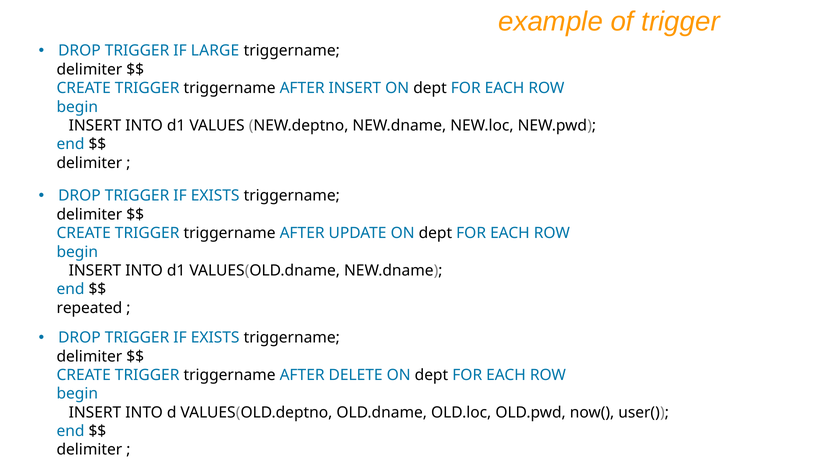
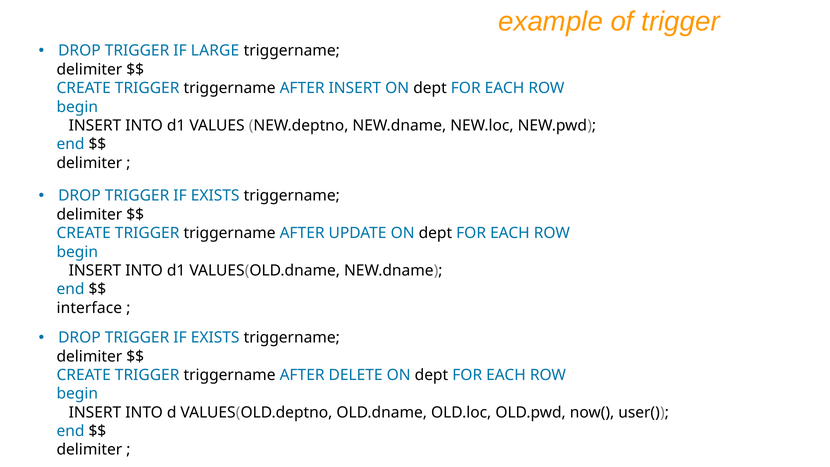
repeated: repeated -> interface
